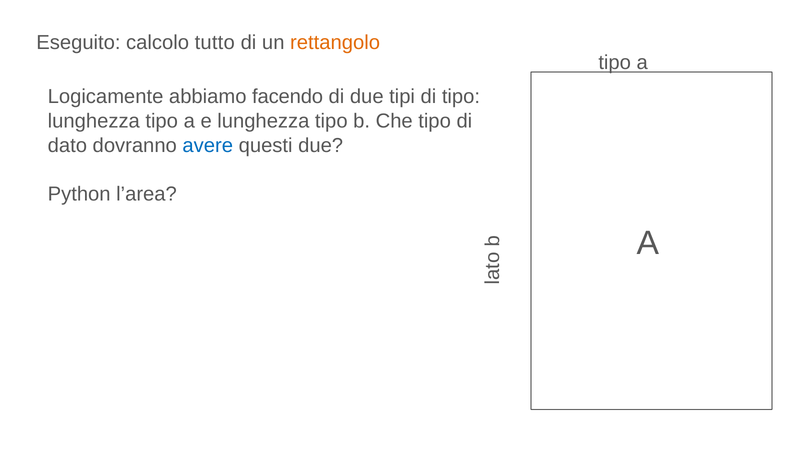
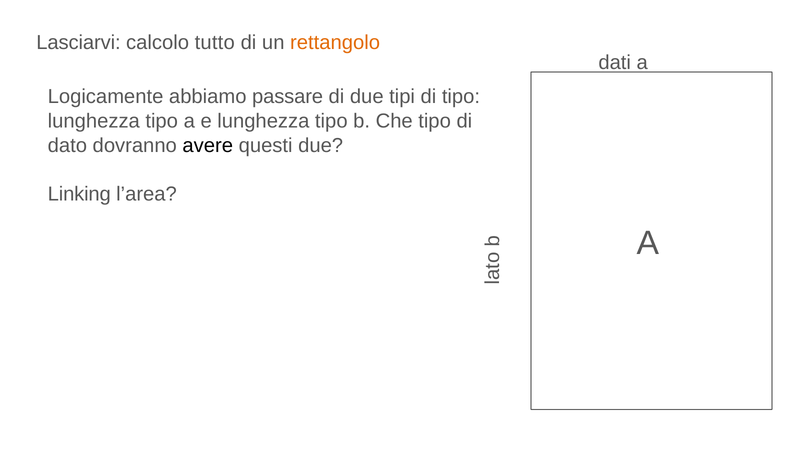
Eseguito: Eseguito -> Lasciarvi
tipo at (615, 63): tipo -> dati
facendo: facendo -> passare
avere colour: blue -> black
Python: Python -> Linking
